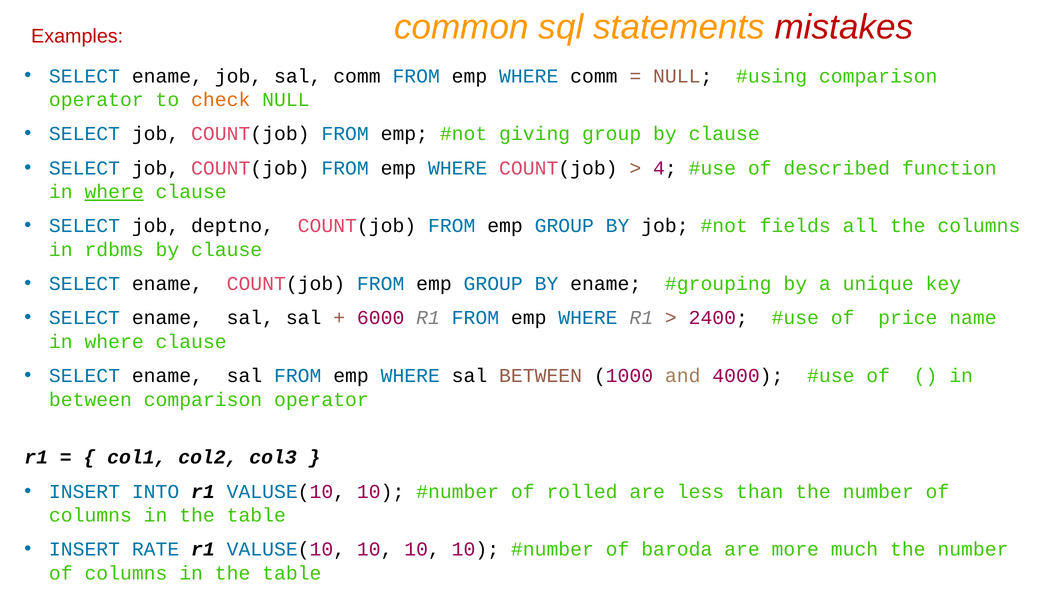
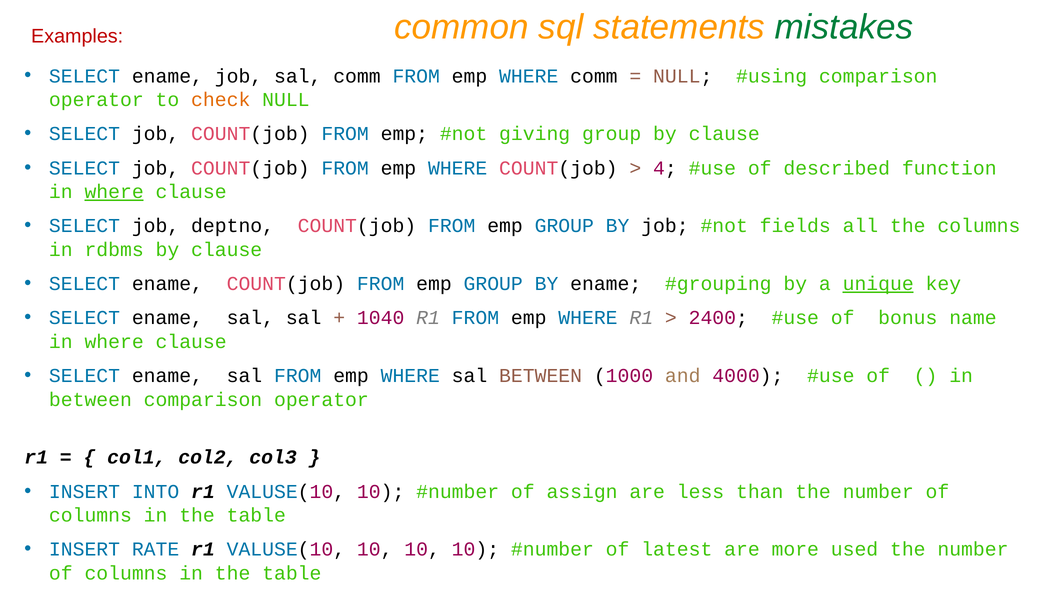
mistakes colour: red -> green
unique underline: none -> present
6000: 6000 -> 1040
price: price -> bonus
rolled: rolled -> assign
baroda: baroda -> latest
much: much -> used
